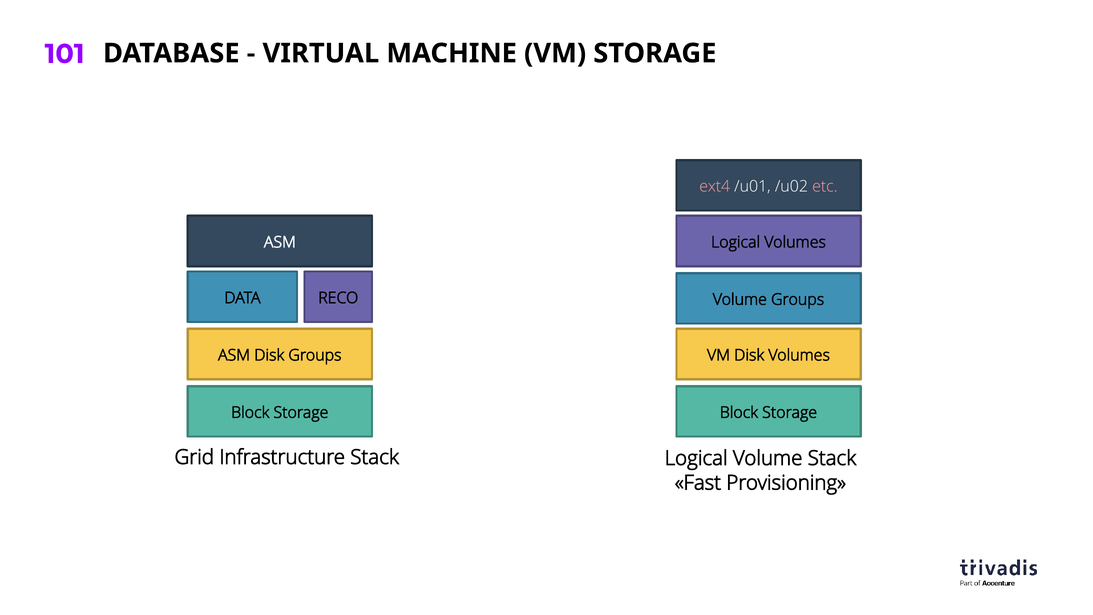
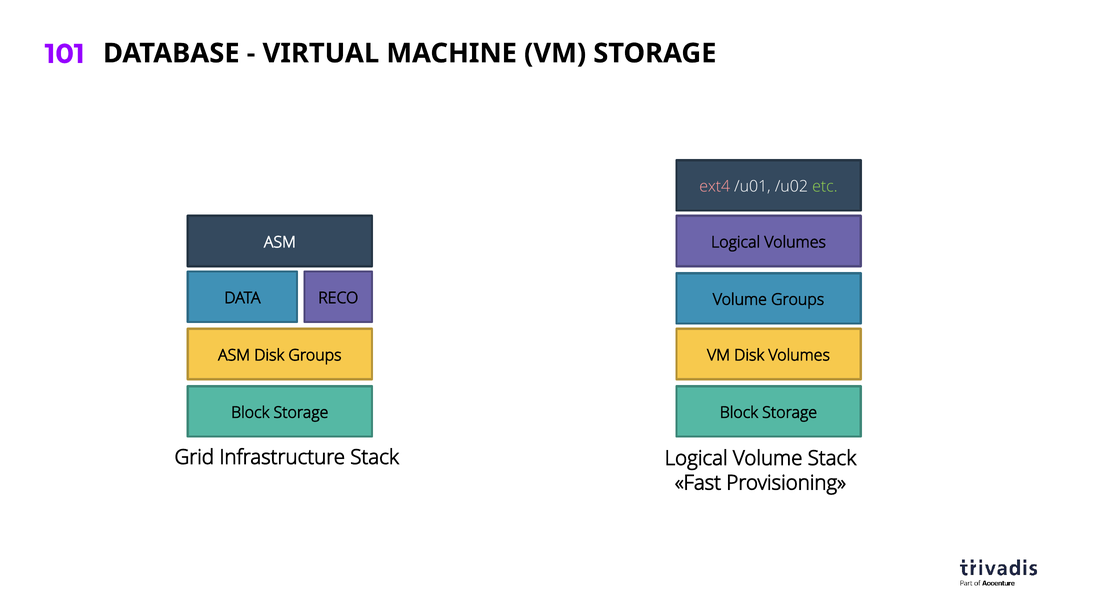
etc colour: pink -> light green
